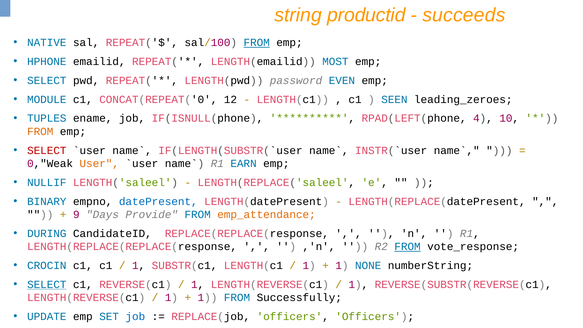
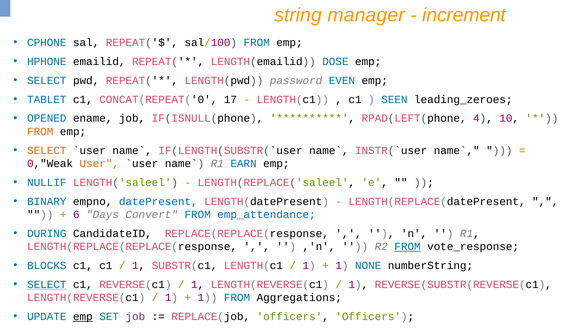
productid: productid -> manager
succeeds: succeeds -> increment
NATIVE: NATIVE -> CPHONE
FROM at (257, 43) underline: present -> none
MOST: MOST -> DOSE
MODULE: MODULE -> TABLET
12: 12 -> 17
TUPLES: TUPLES -> OPENED
SELECT at (47, 150) colour: red -> orange
9: 9 -> 6
Provide: Provide -> Convert
emp_attendance colour: orange -> blue
CROCIN: CROCIN -> BLOCKS
Successfully: Successfully -> Aggregations
emp at (83, 316) underline: none -> present
job at (135, 316) colour: blue -> purple
